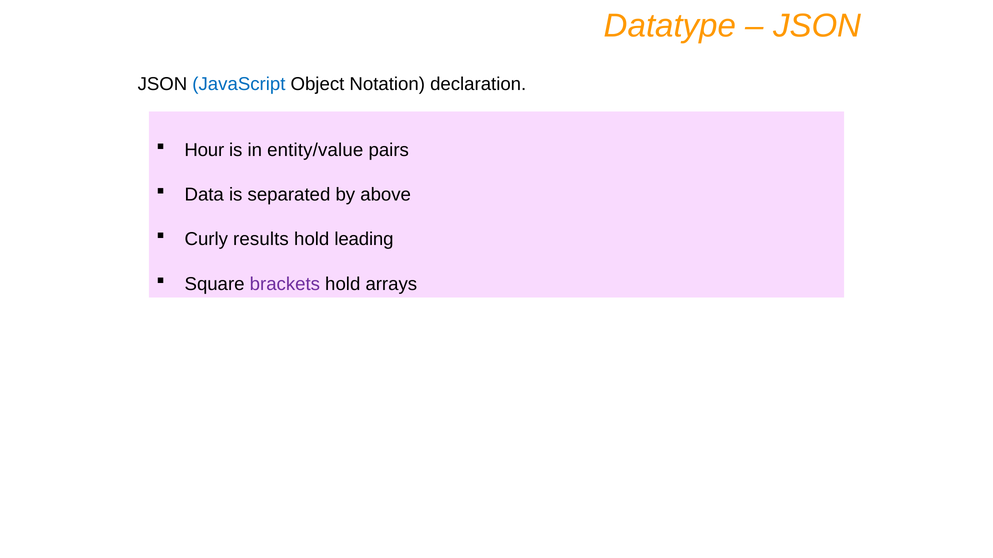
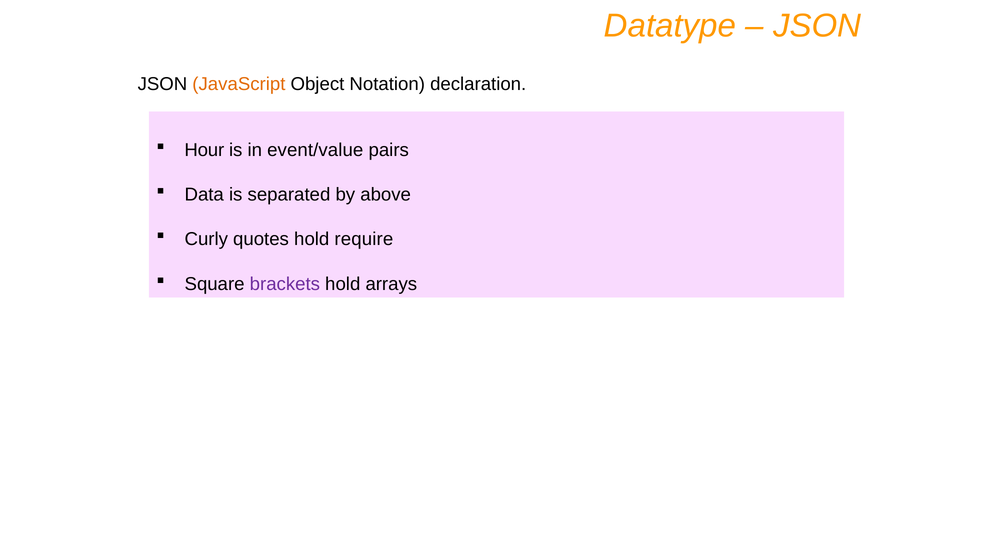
JavaScript colour: blue -> orange
entity/value: entity/value -> event/value
results: results -> quotes
leading: leading -> require
